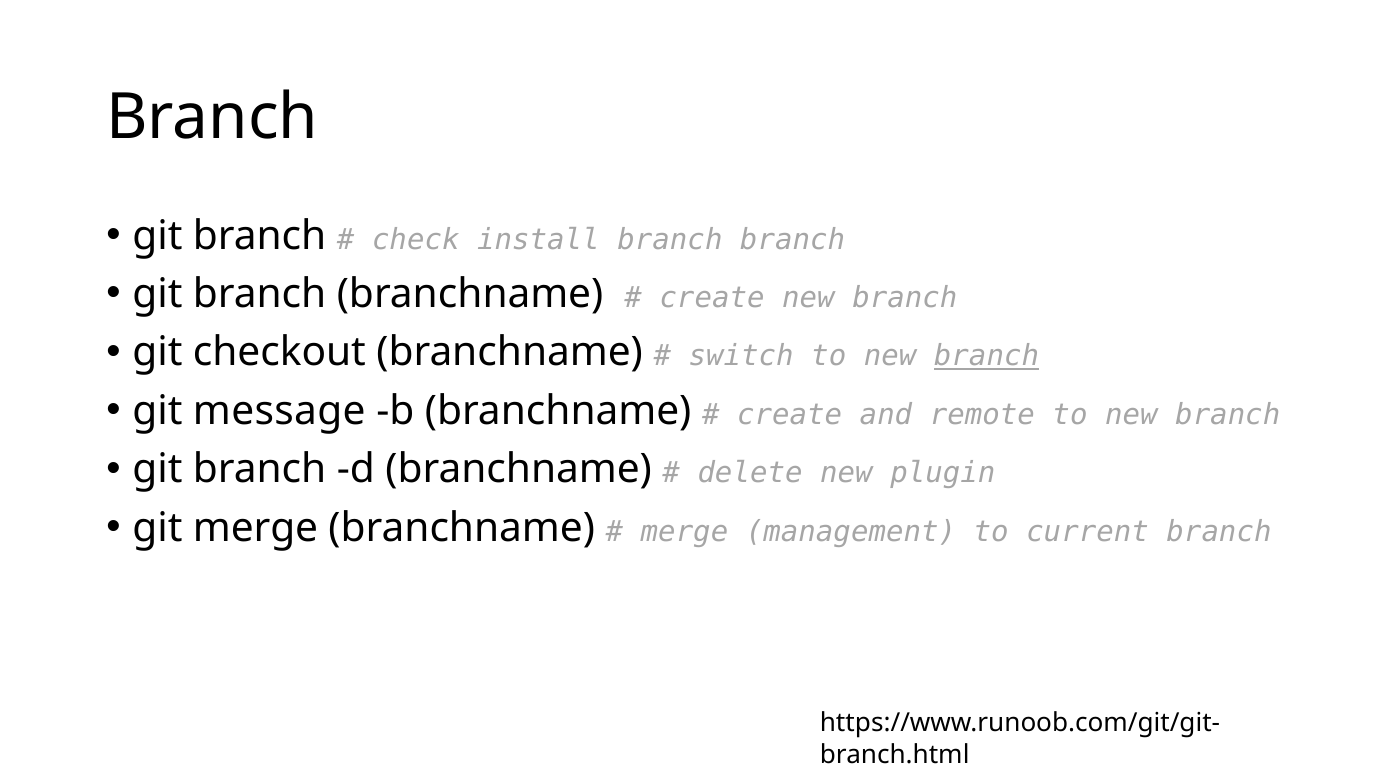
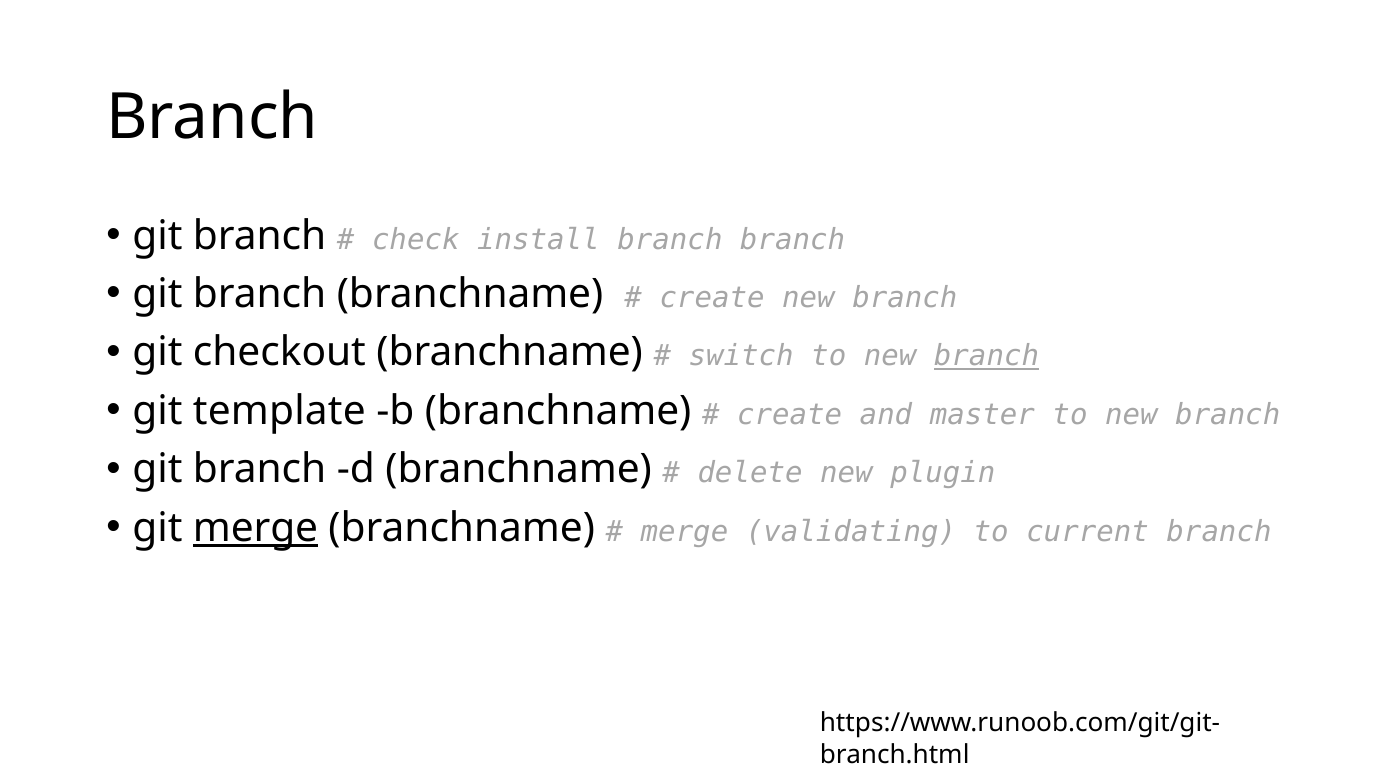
message: message -> template
remote: remote -> master
merge at (256, 528) underline: none -> present
management: management -> validating
